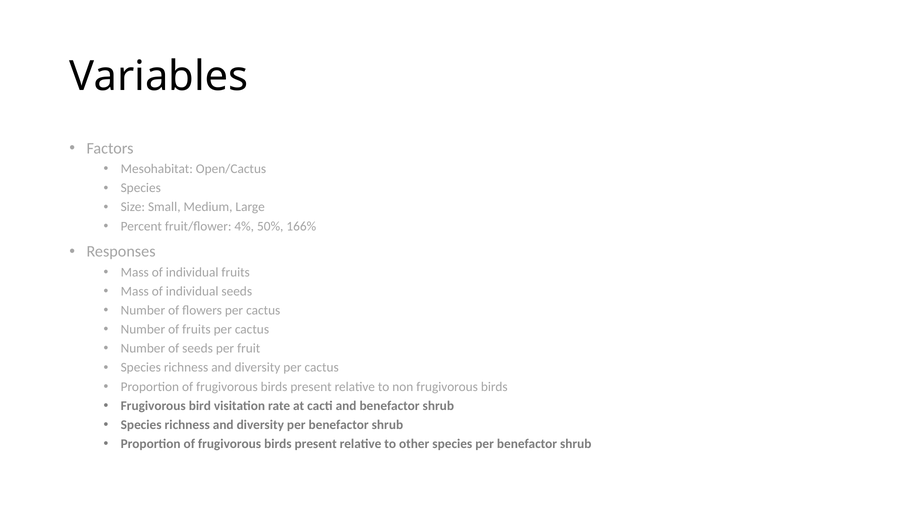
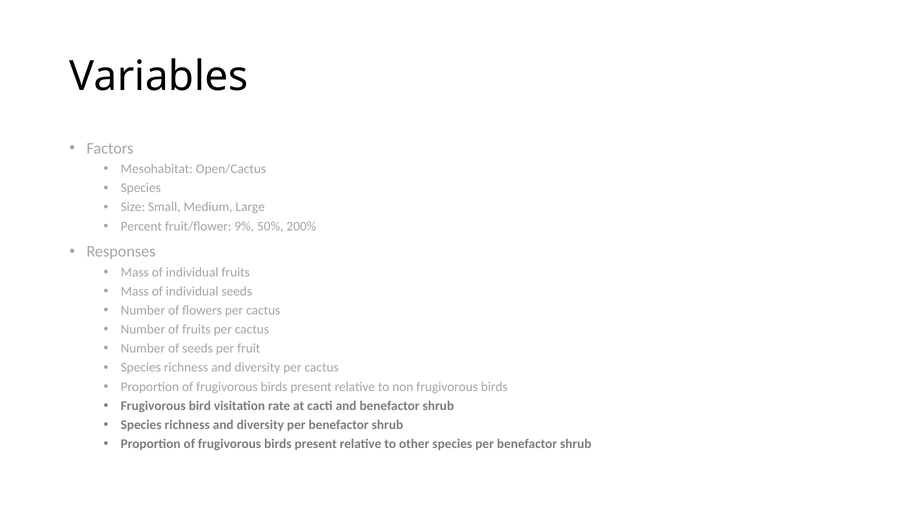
4%: 4% -> 9%
166%: 166% -> 200%
